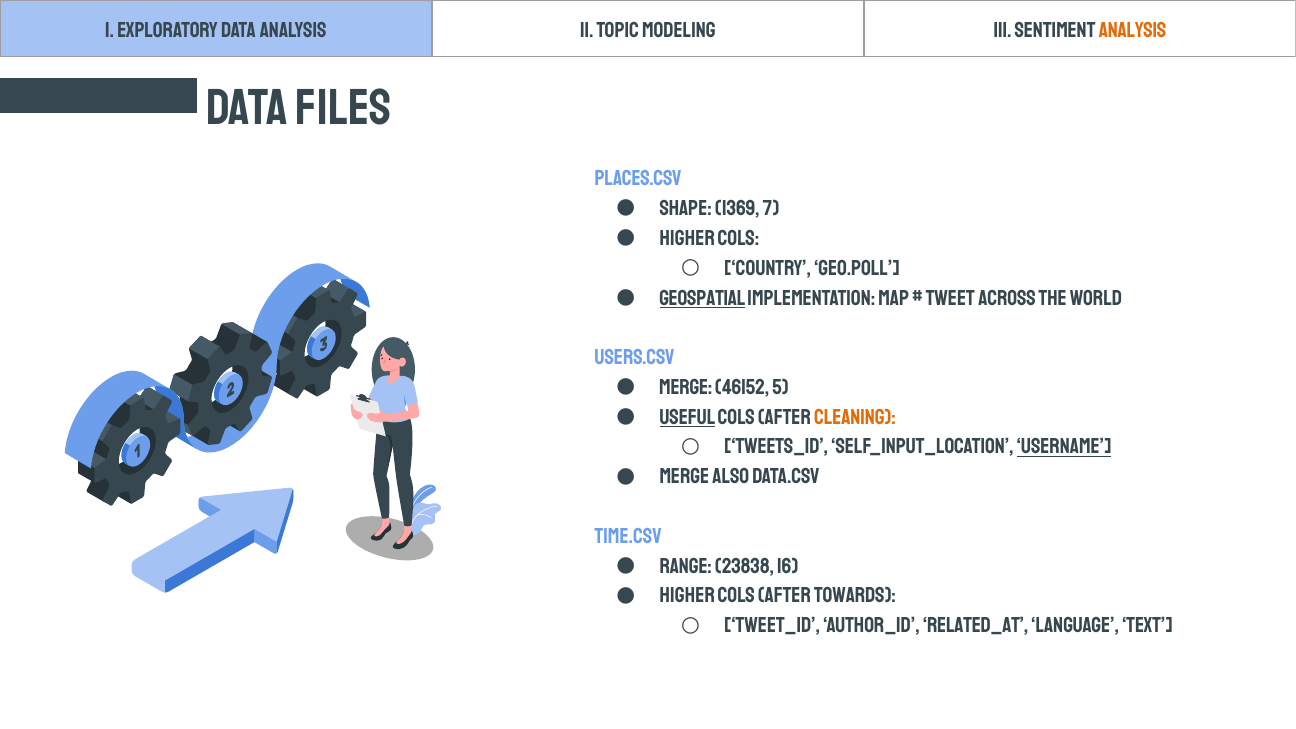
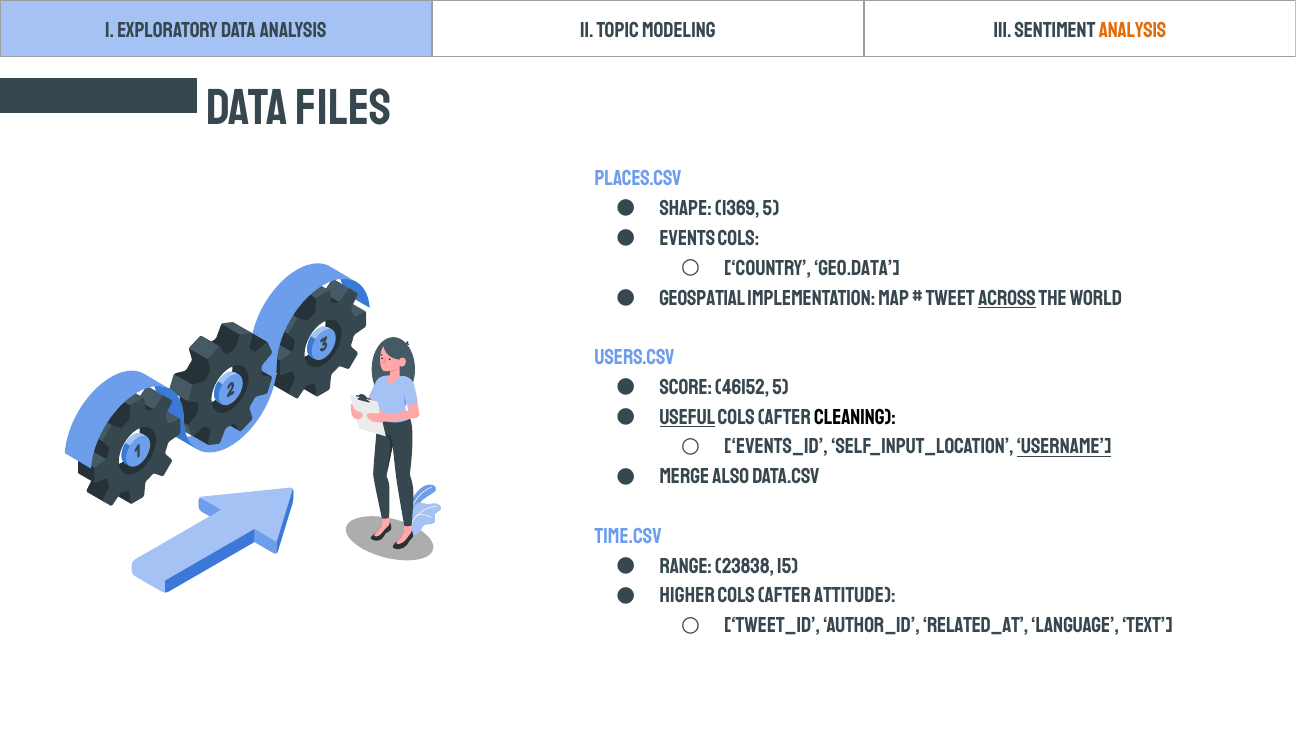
1369 7: 7 -> 5
Higher at (687, 238): Higher -> Events
geo.poll: geo.poll -> geo.data
Geospatial underline: present -> none
across underline: none -> present
Merge at (686, 387): Merge -> Score
cleaning colour: orange -> black
tweets_id: tweets_id -> events_id
16: 16 -> 15
towards: towards -> attitude
